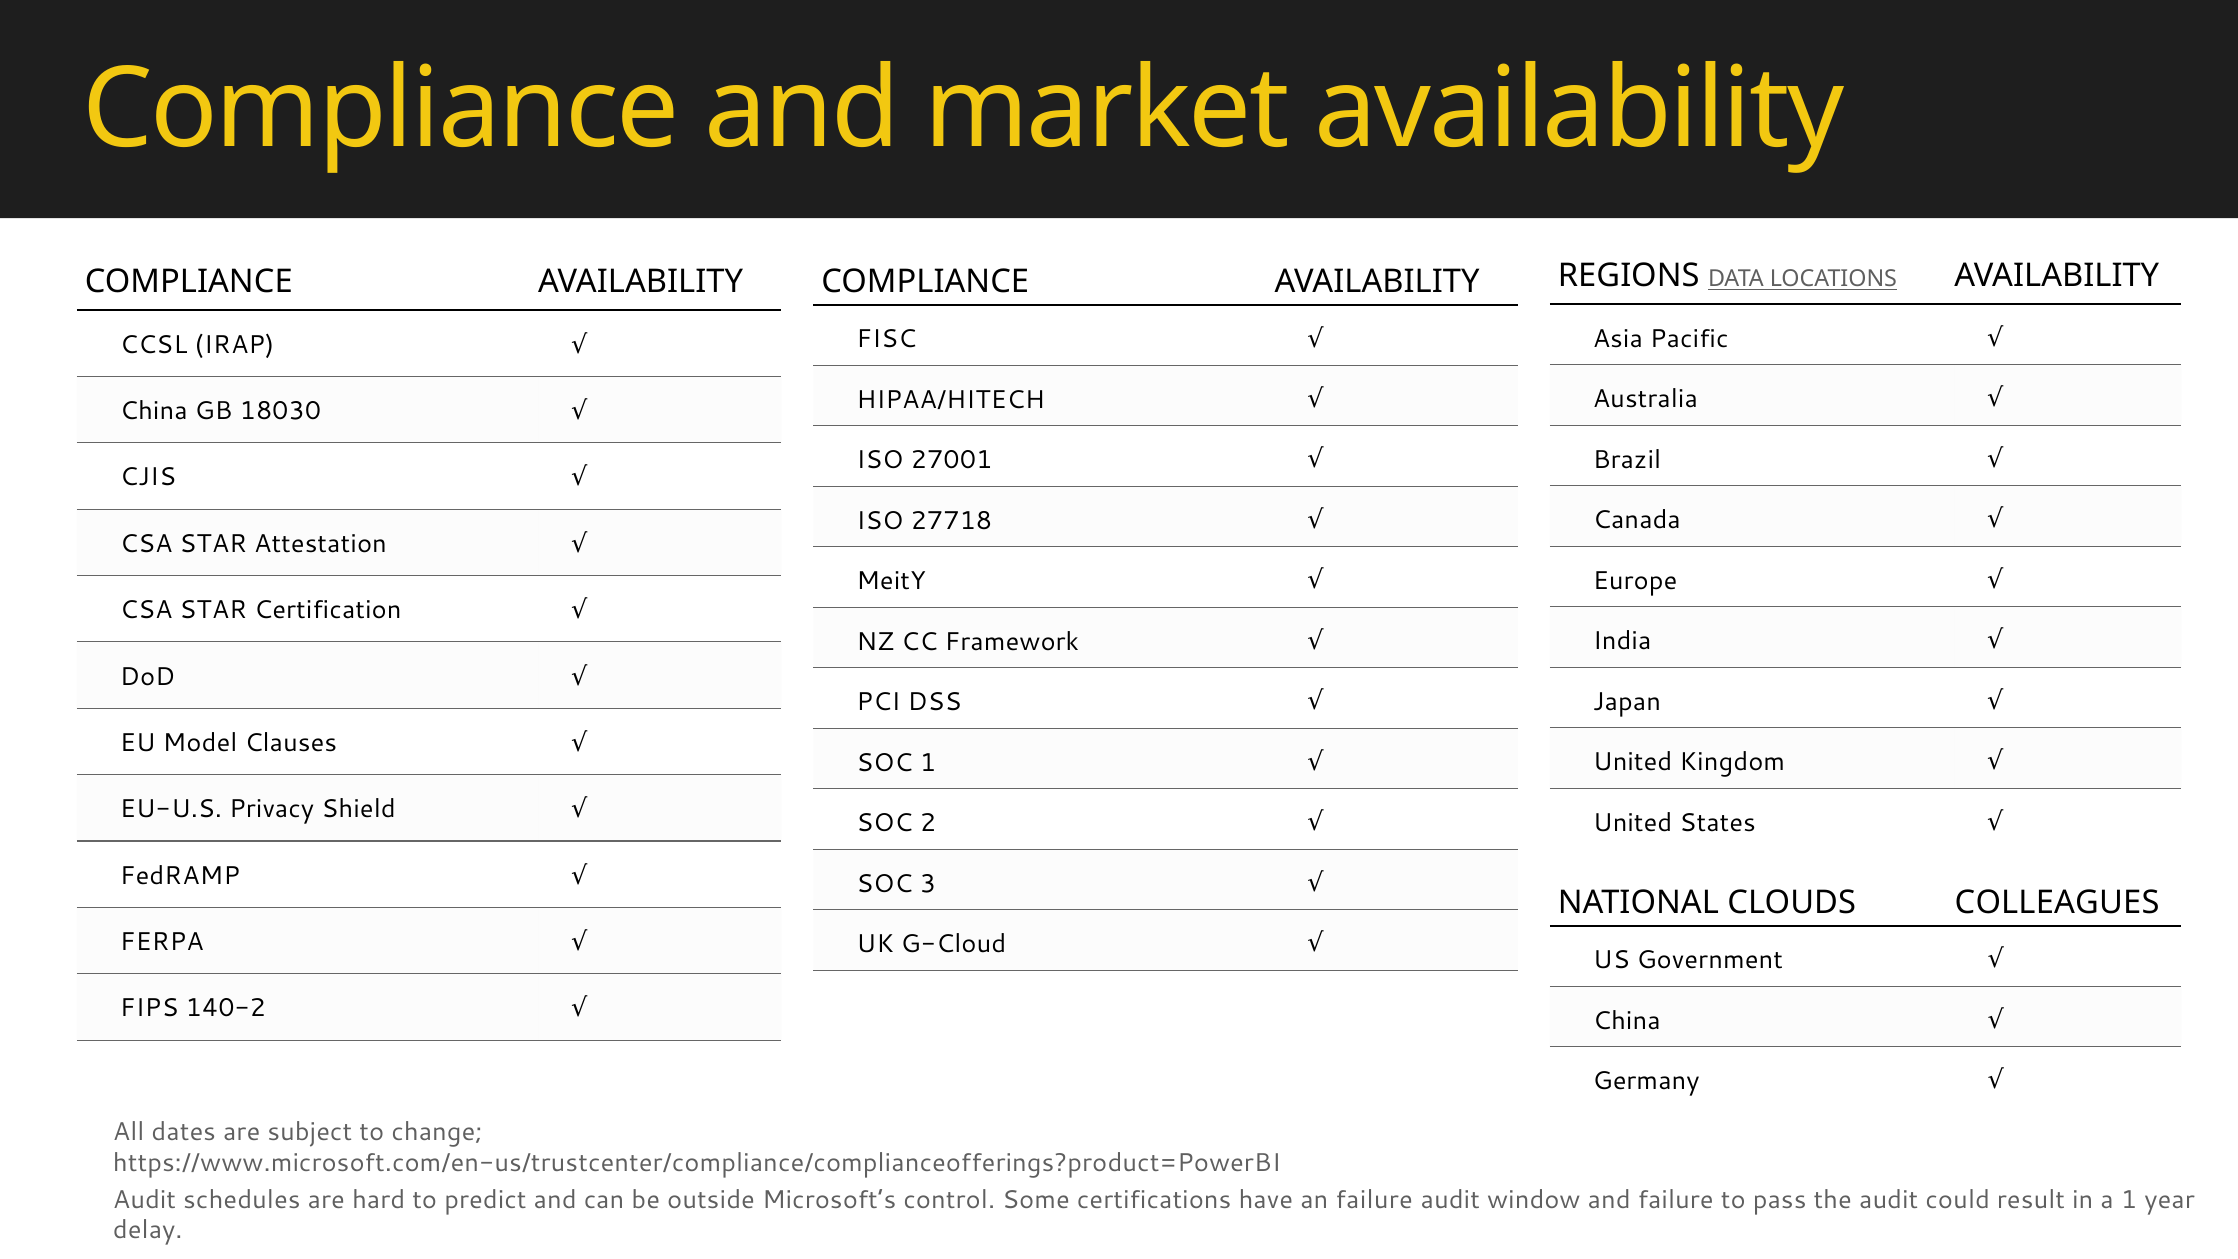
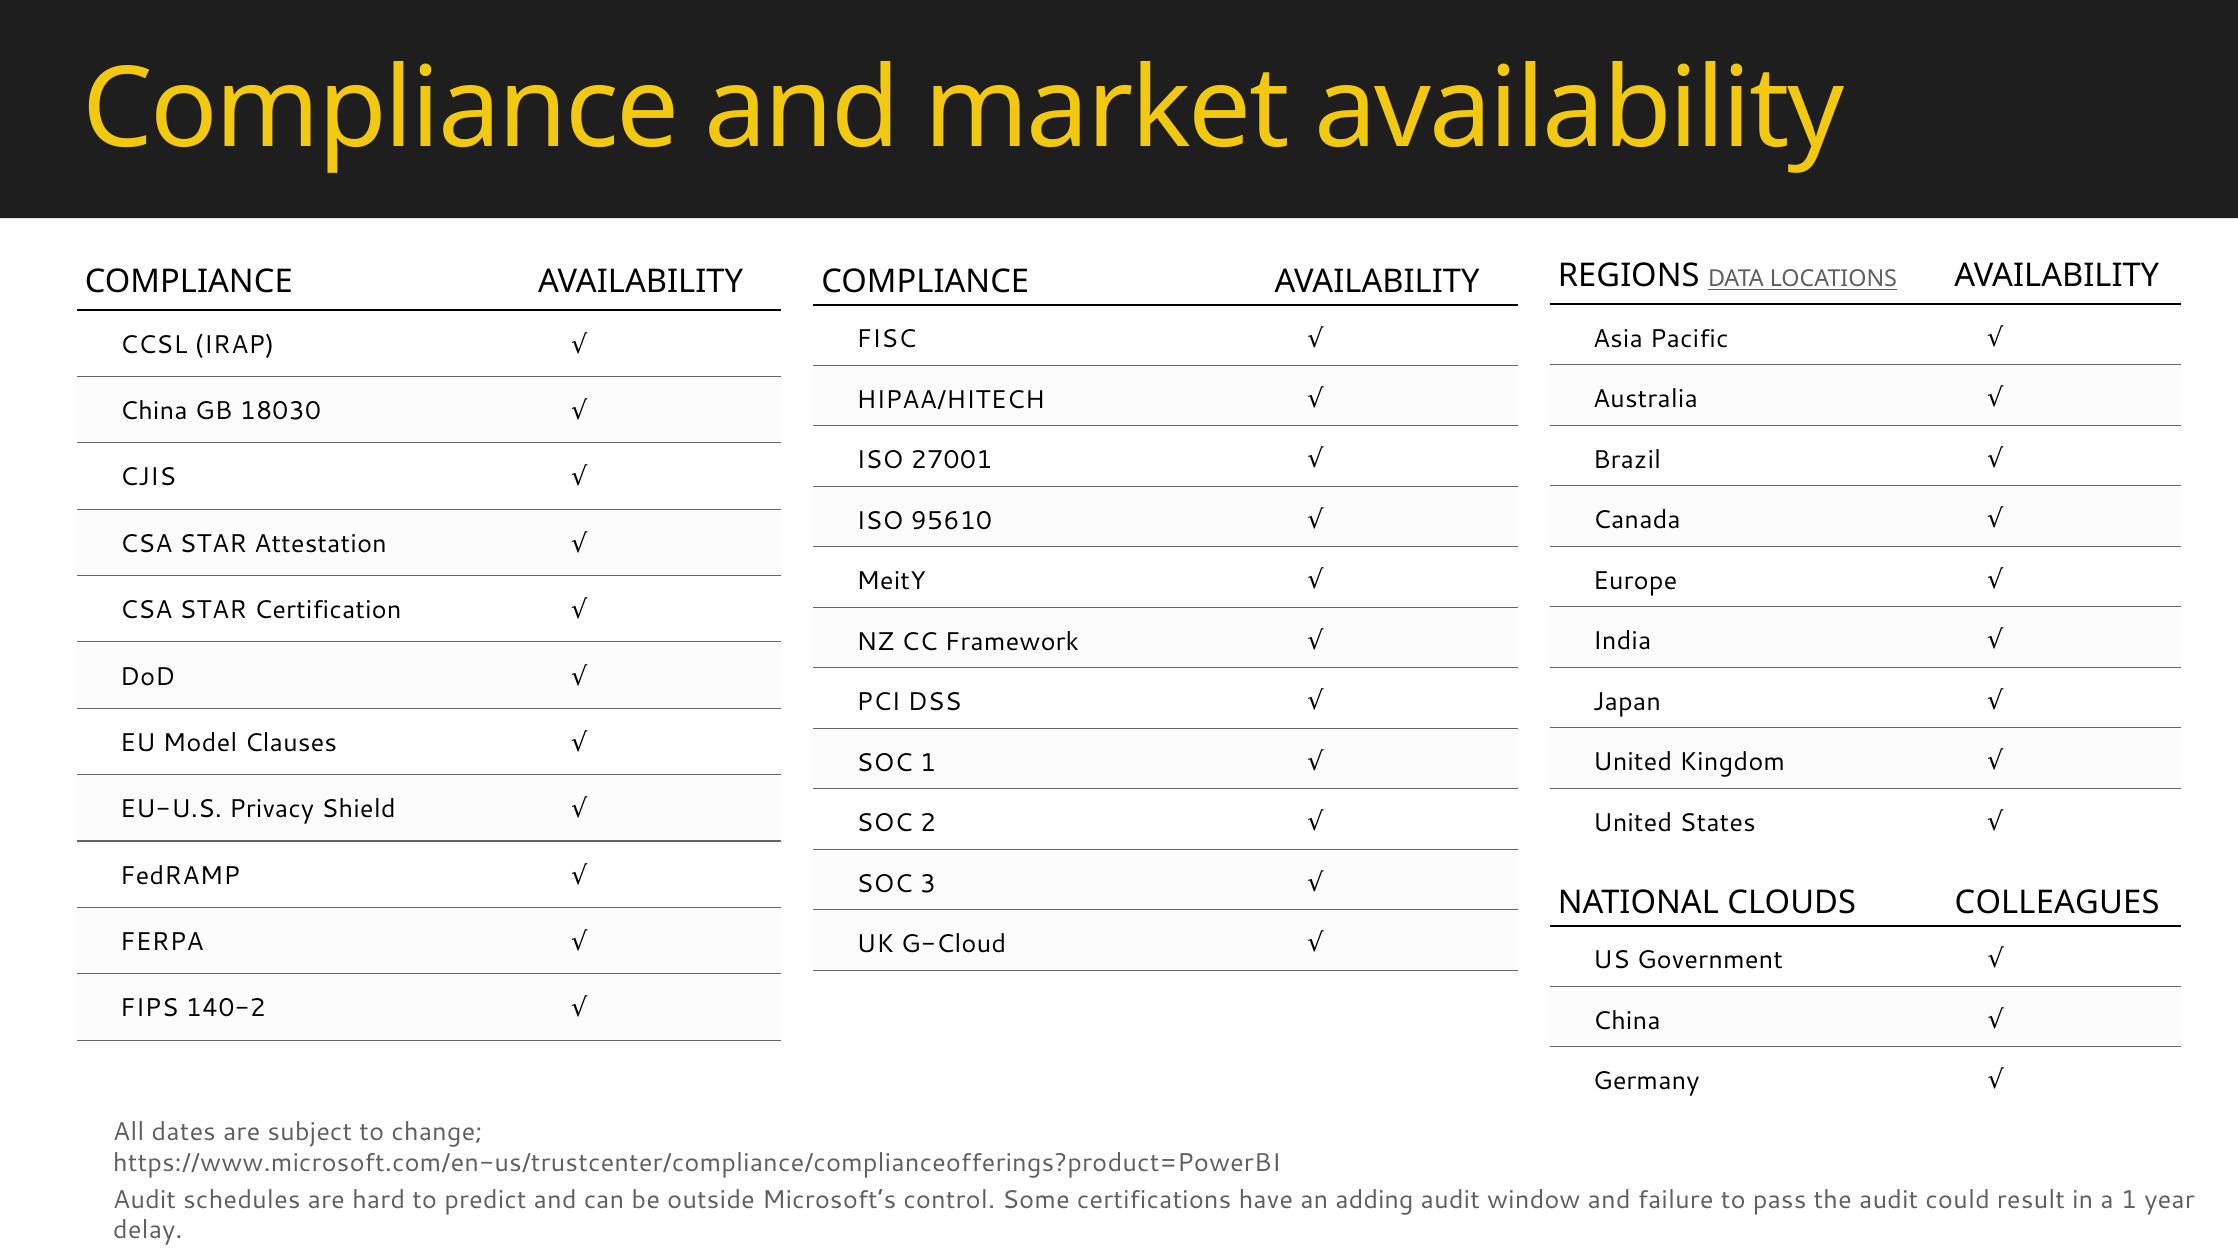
27718: 27718 -> 95610
an failure: failure -> adding
